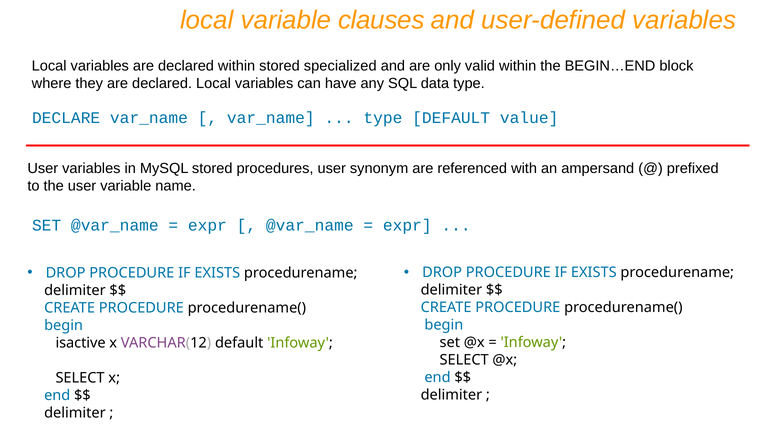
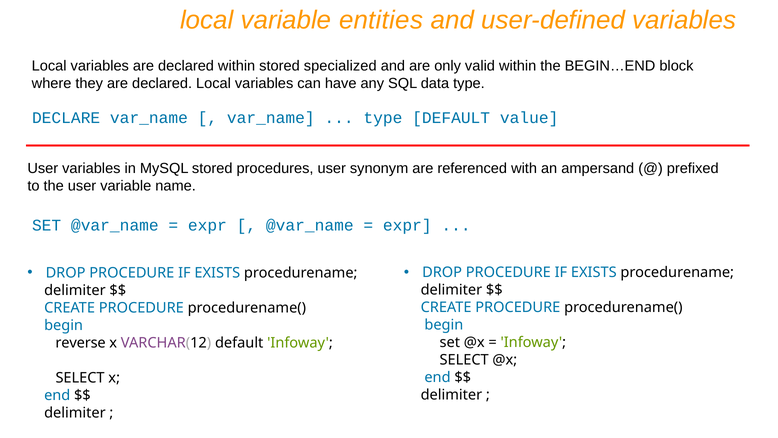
clauses: clauses -> entities
isactive: isactive -> reverse
